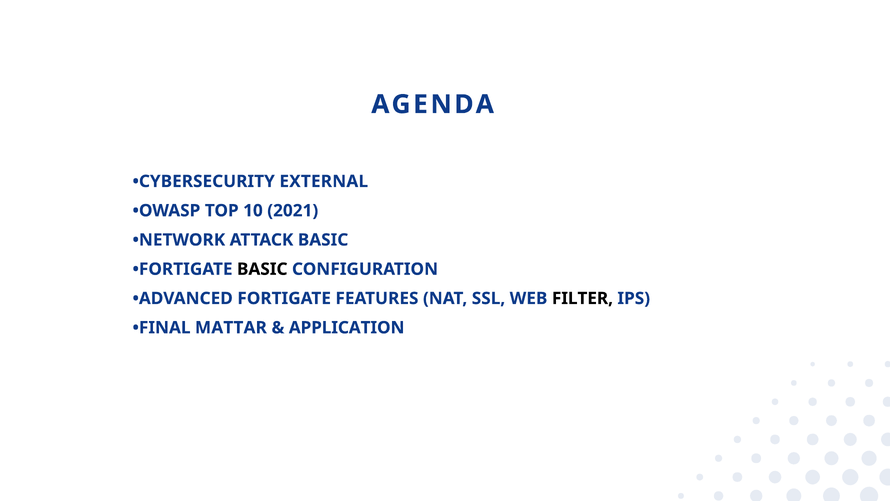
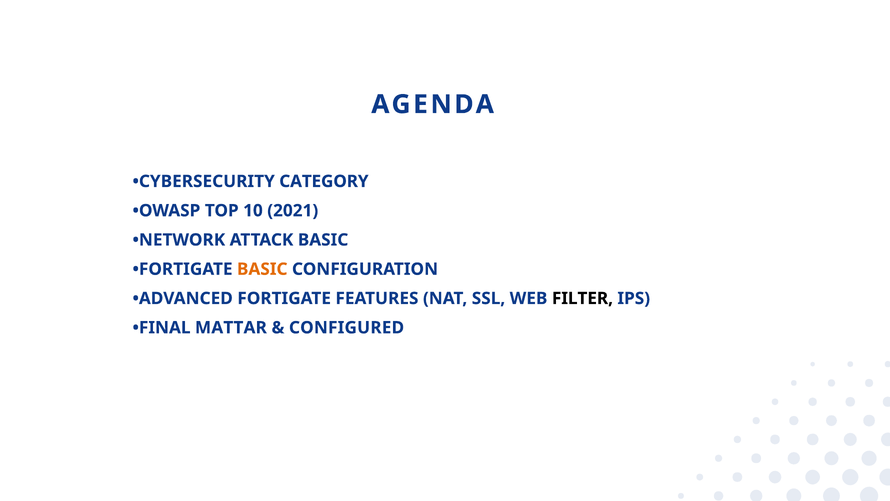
EXTERNAL: EXTERNAL -> CATEGORY
BASIC at (262, 269) colour: black -> orange
APPLICATION: APPLICATION -> CONFIGURED
